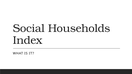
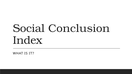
Households: Households -> Conclusion
